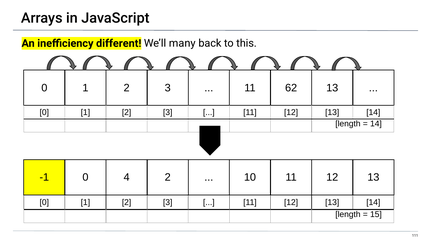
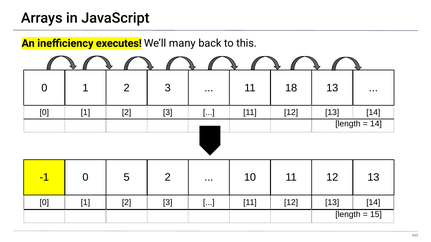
different: different -> executes
62: 62 -> 18
4: 4 -> 5
